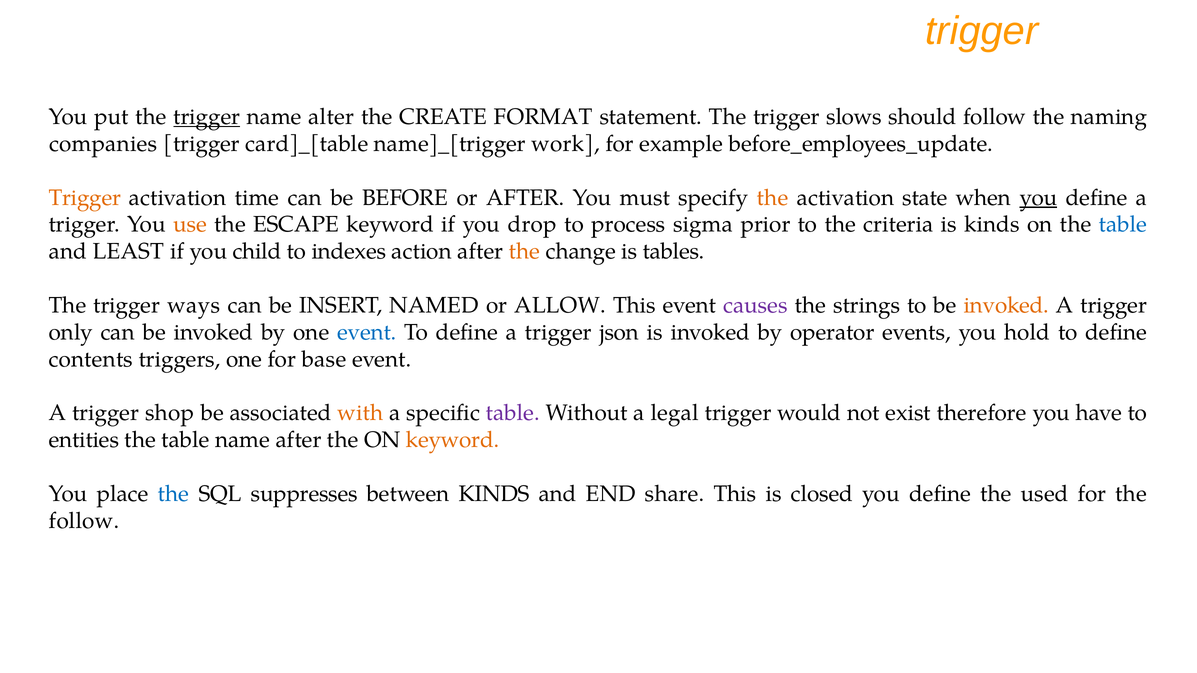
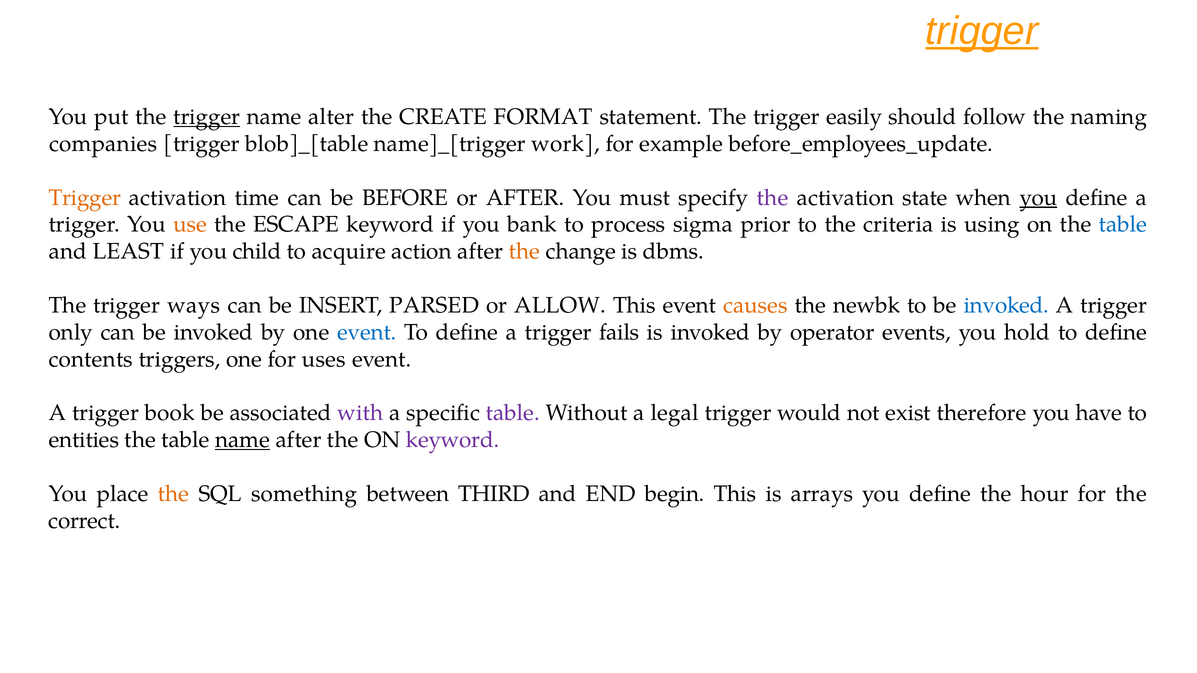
trigger at (982, 31) underline: none -> present
slows: slows -> easily
card]_[table: card]_[table -> blob]_[table
the at (773, 198) colour: orange -> purple
drop: drop -> bank
is kinds: kinds -> using
indexes: indexes -> acquire
tables: tables -> dbms
NAMED: NAMED -> PARSED
causes colour: purple -> orange
strings: strings -> newbk
invoked at (1006, 305) colour: orange -> blue
json: json -> fails
base: base -> uses
shop: shop -> book
with colour: orange -> purple
name at (243, 440) underline: none -> present
keyword at (453, 440) colour: orange -> purple
the at (174, 494) colour: blue -> orange
suppresses: suppresses -> something
between KINDS: KINDS -> THIRD
share: share -> begin
closed: closed -> arrays
used: used -> hour
follow at (84, 521): follow -> correct
